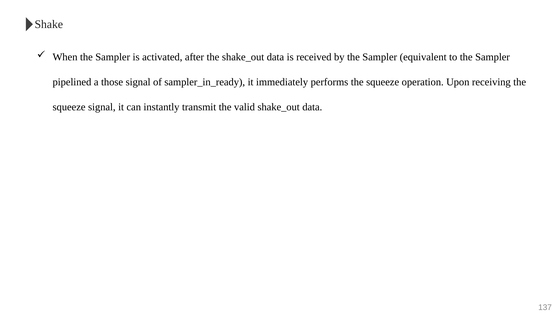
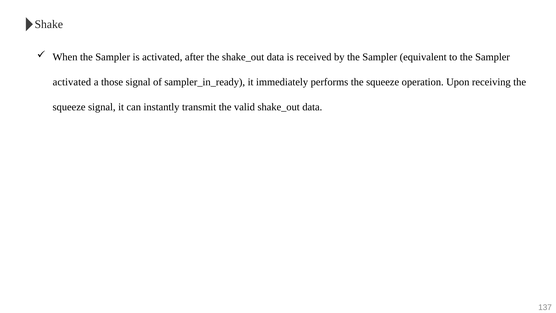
pipelined at (72, 82): pipelined -> activated
